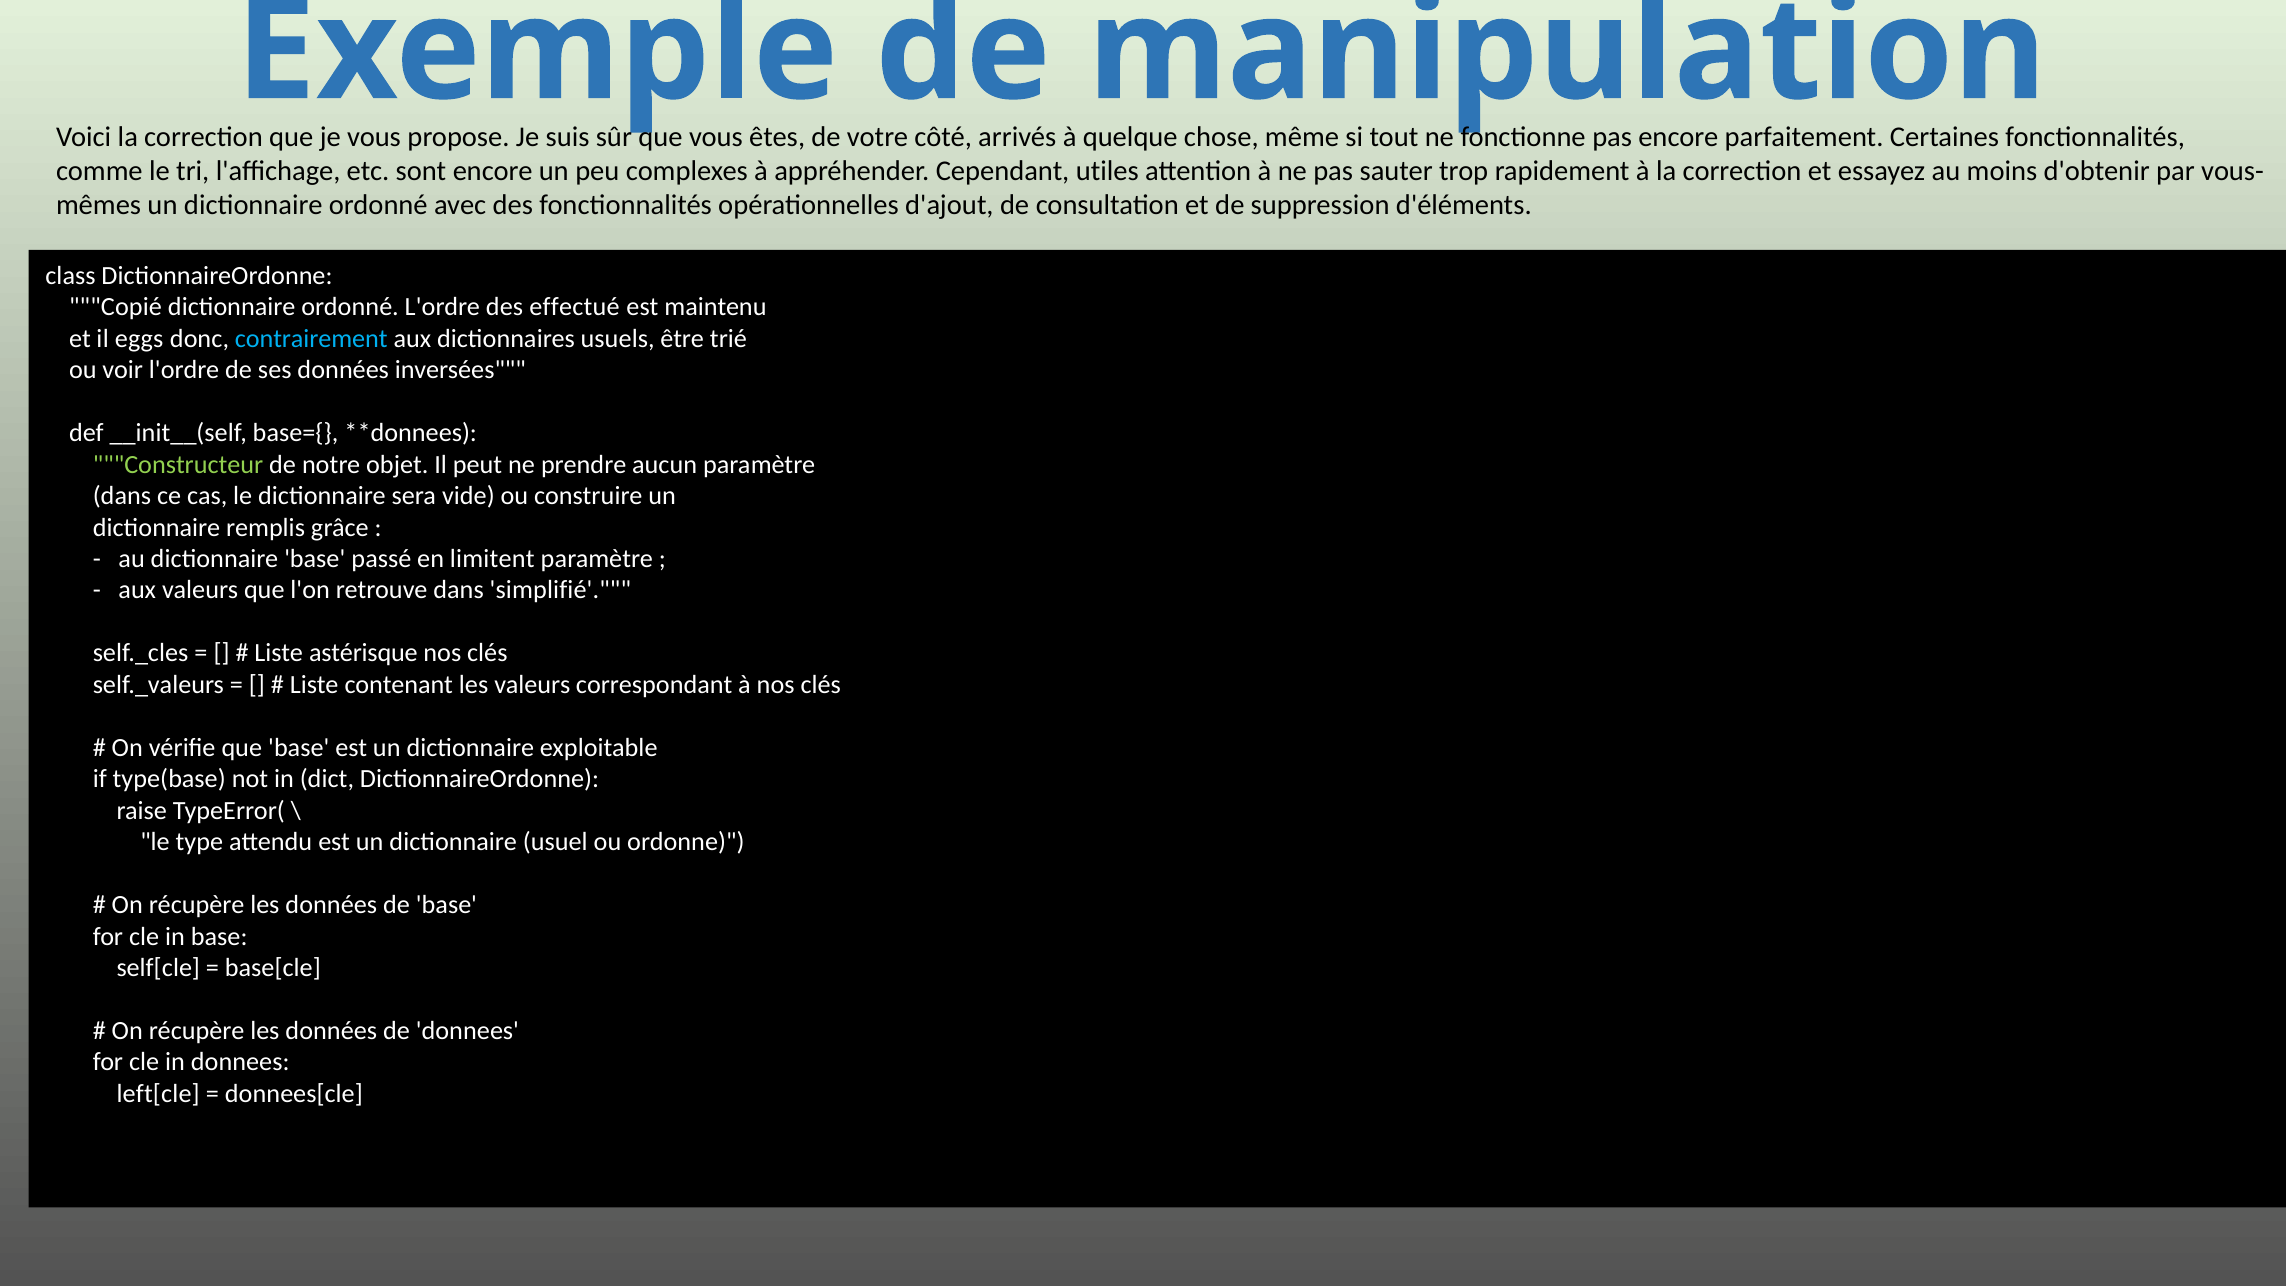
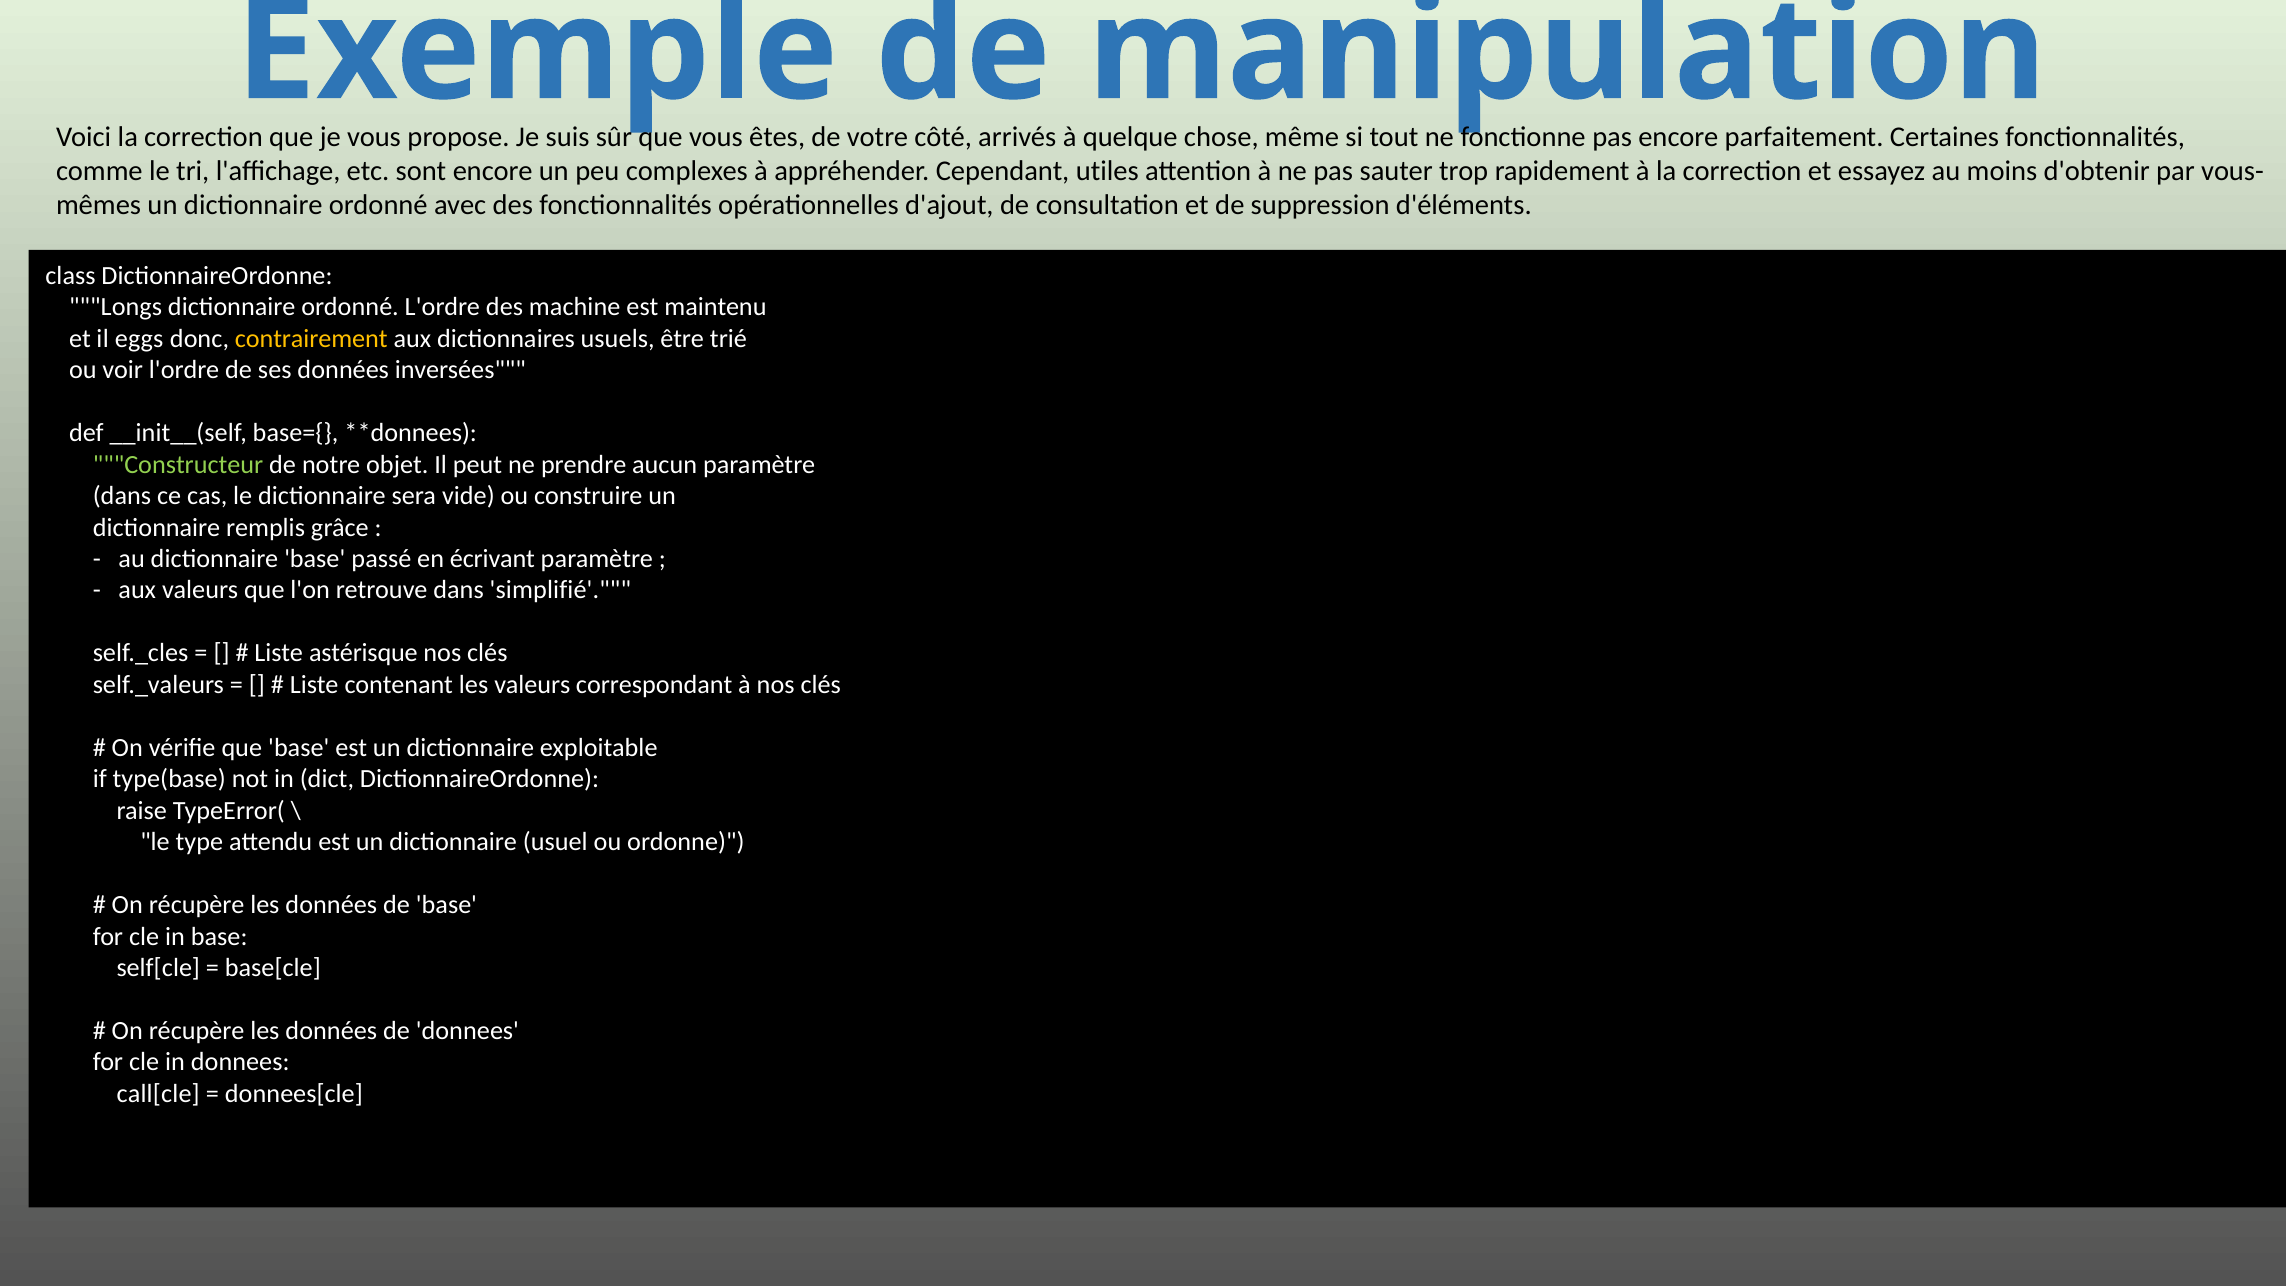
Copié: Copié -> Longs
effectué: effectué -> machine
contrairement colour: light blue -> yellow
limitent: limitent -> écrivant
left[cle: left[cle -> call[cle
